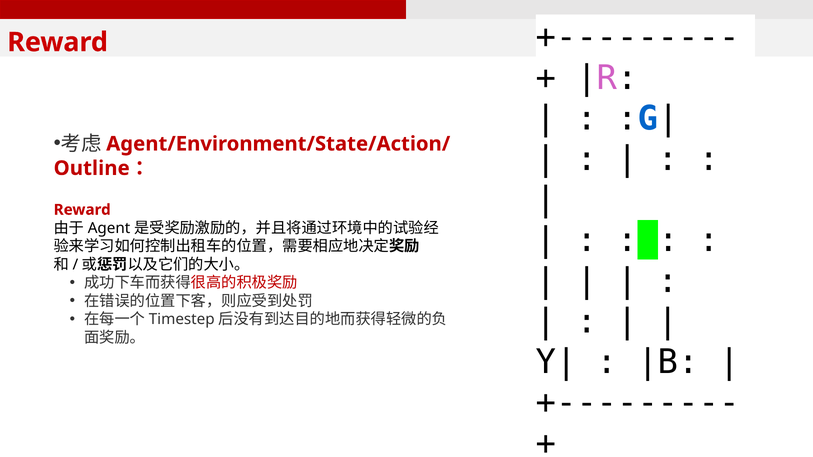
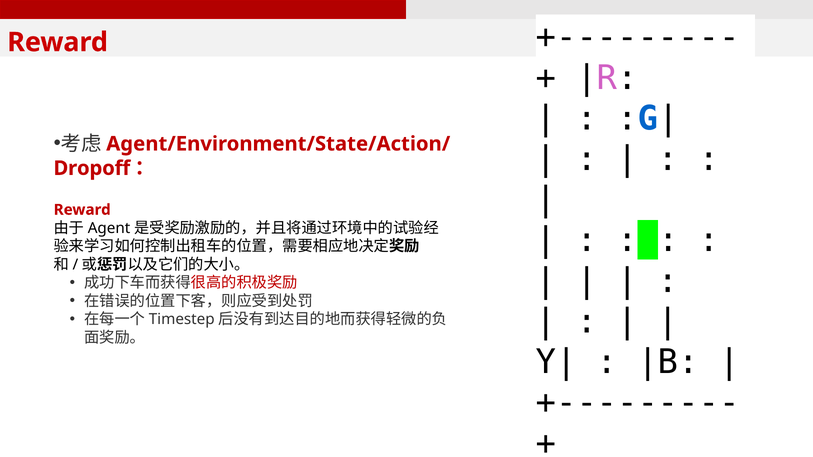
Outline: Outline -> Dropoff
